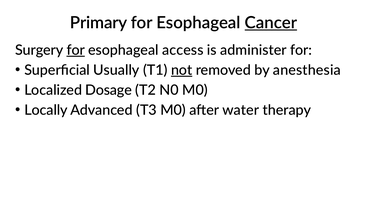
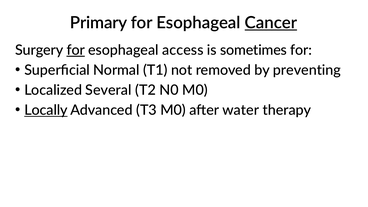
administer: administer -> sometimes
Usually: Usually -> Normal
not underline: present -> none
anesthesia: anesthesia -> preventing
Dosage: Dosage -> Several
Locally underline: none -> present
